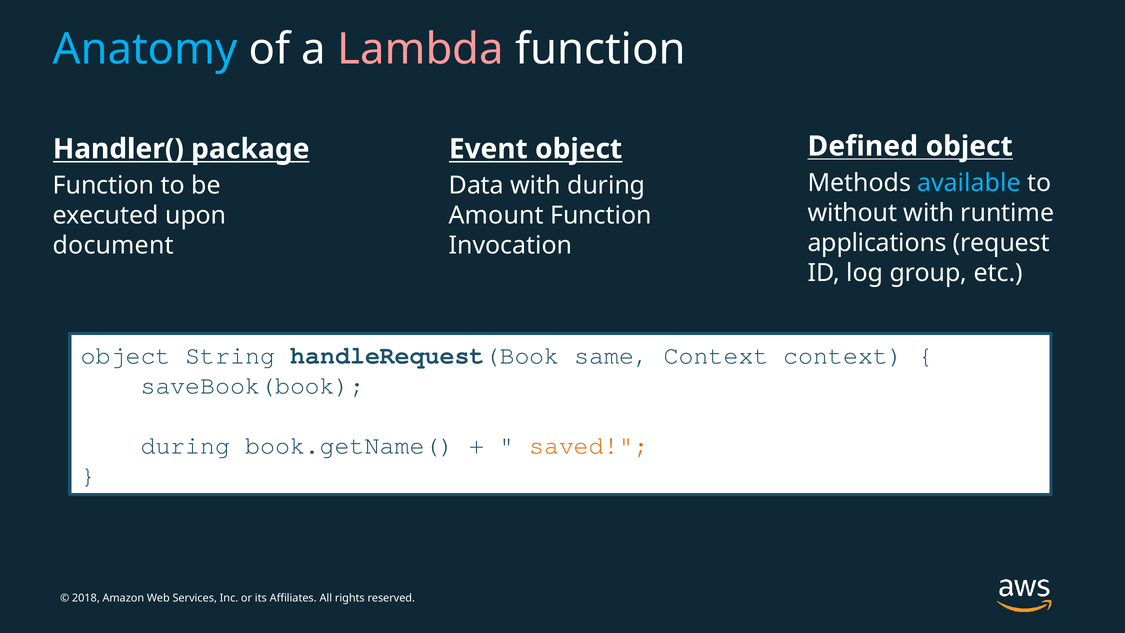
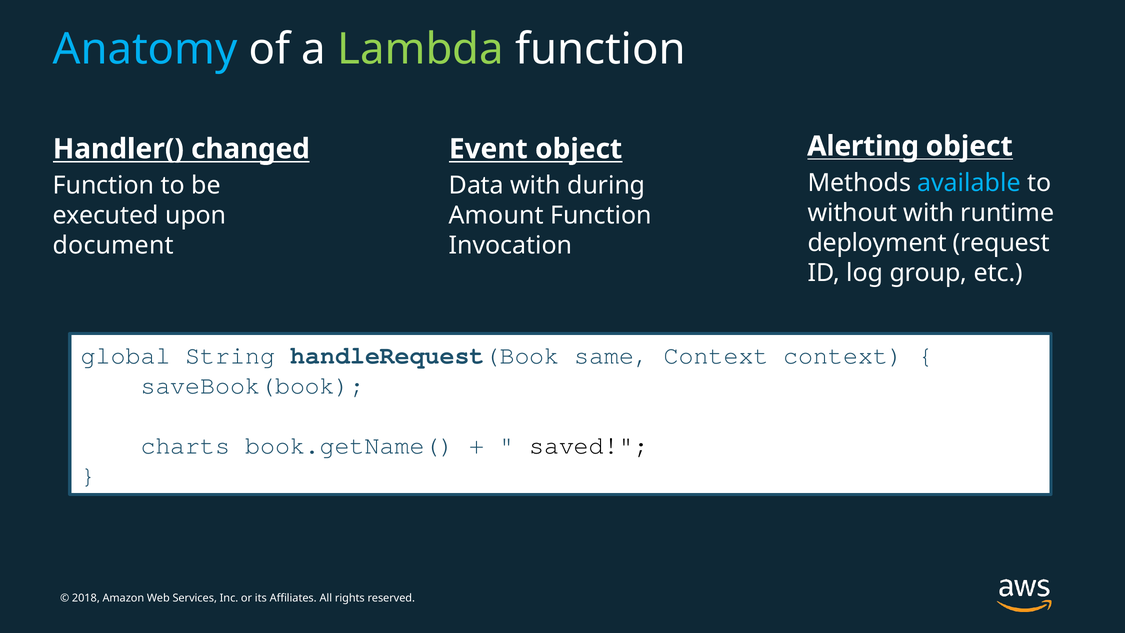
Lambda colour: pink -> light green
Defined: Defined -> Alerting
package: package -> changed
applications: applications -> deployment
object at (126, 356): object -> global
during at (185, 445): during -> charts
saved colour: orange -> black
